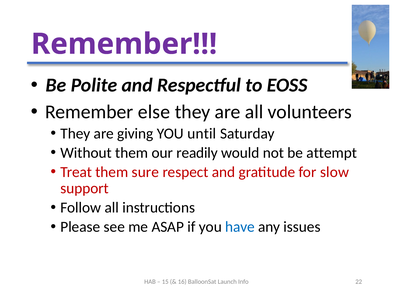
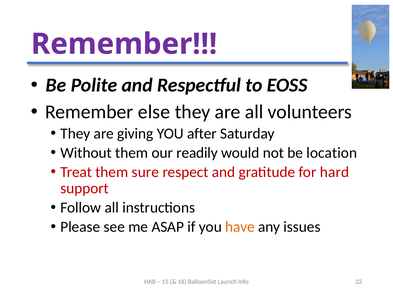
until: until -> after
attempt: attempt -> location
slow: slow -> hard
have colour: blue -> orange
